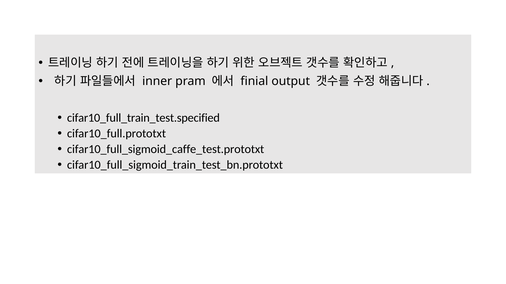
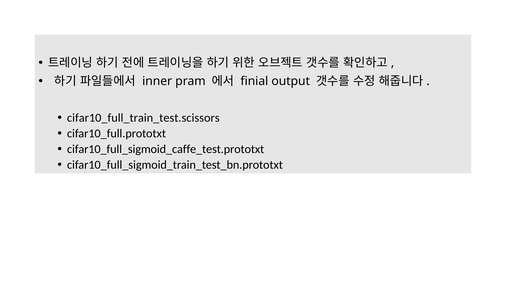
cifar10_full_train_test.specified: cifar10_full_train_test.specified -> cifar10_full_train_test.scissors
